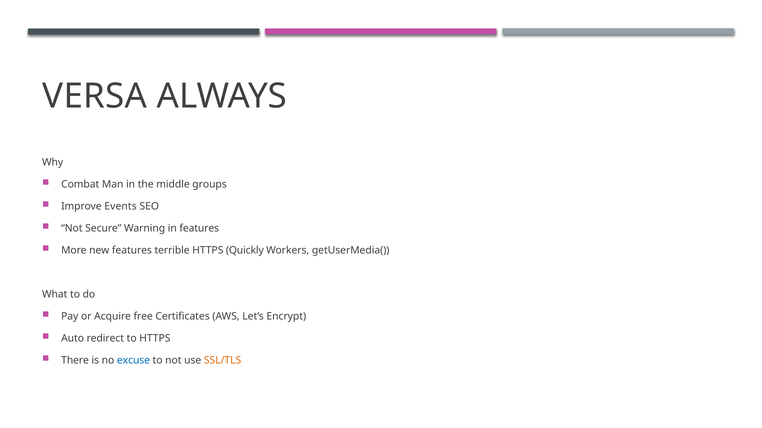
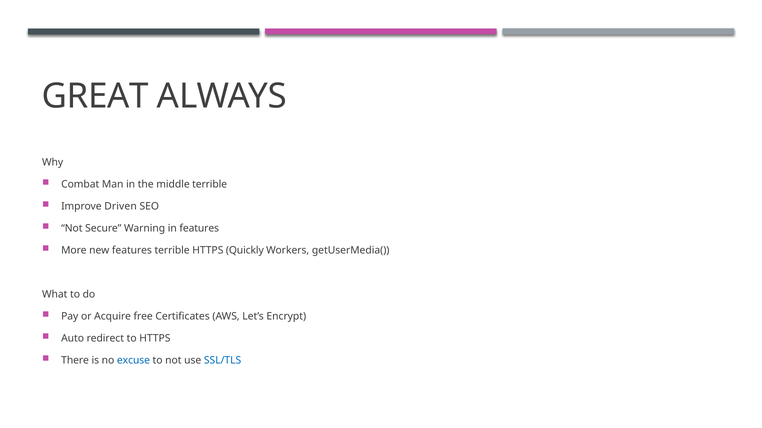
VERSA: VERSA -> GREAT
middle groups: groups -> terrible
Events: Events -> Driven
SSL/TLS colour: orange -> blue
